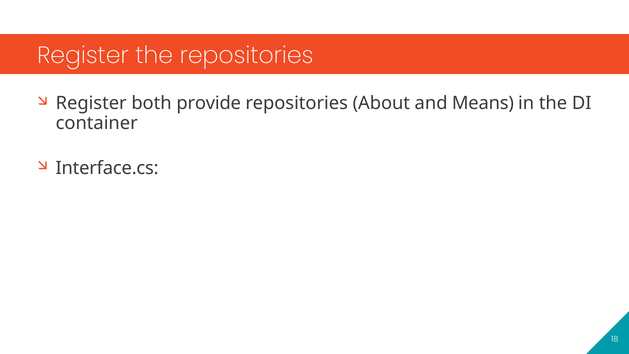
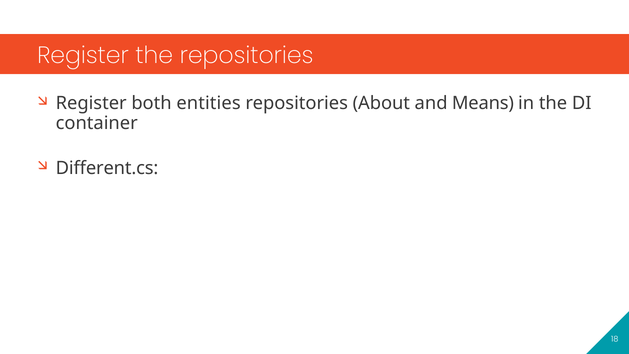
provide: provide -> entities
Interface.cs: Interface.cs -> Different.cs
